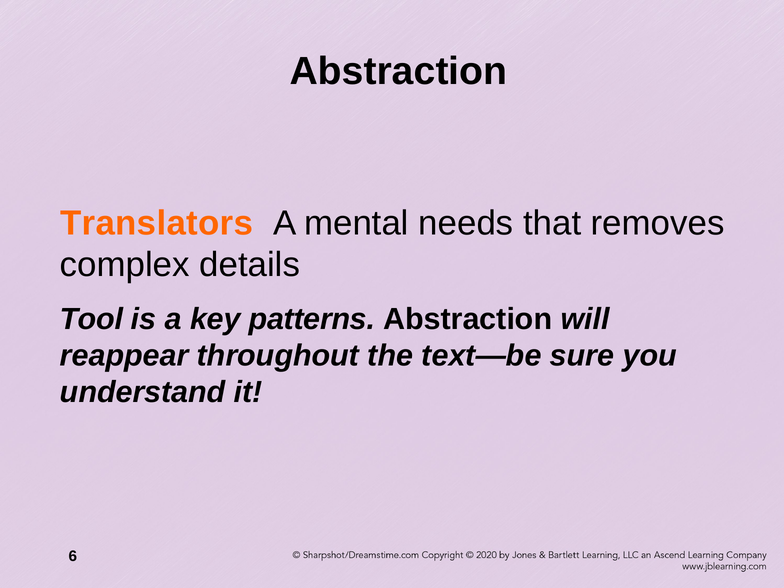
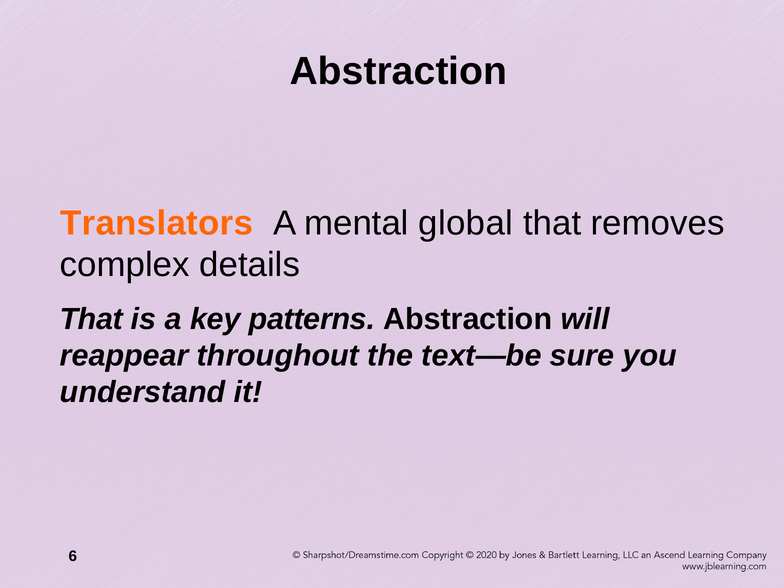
needs: needs -> global
Tool at (91, 319): Tool -> That
